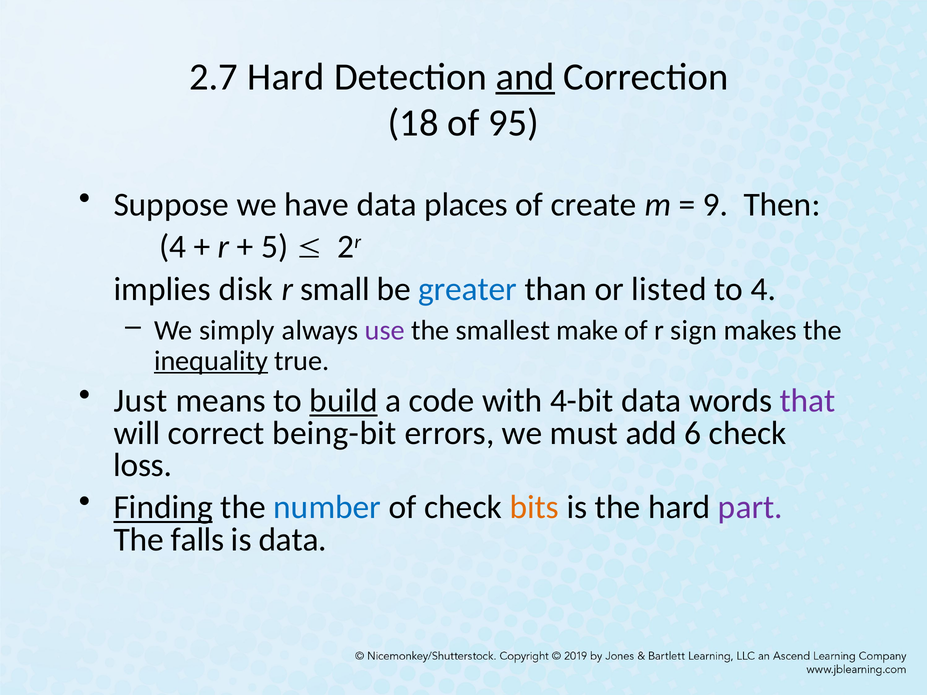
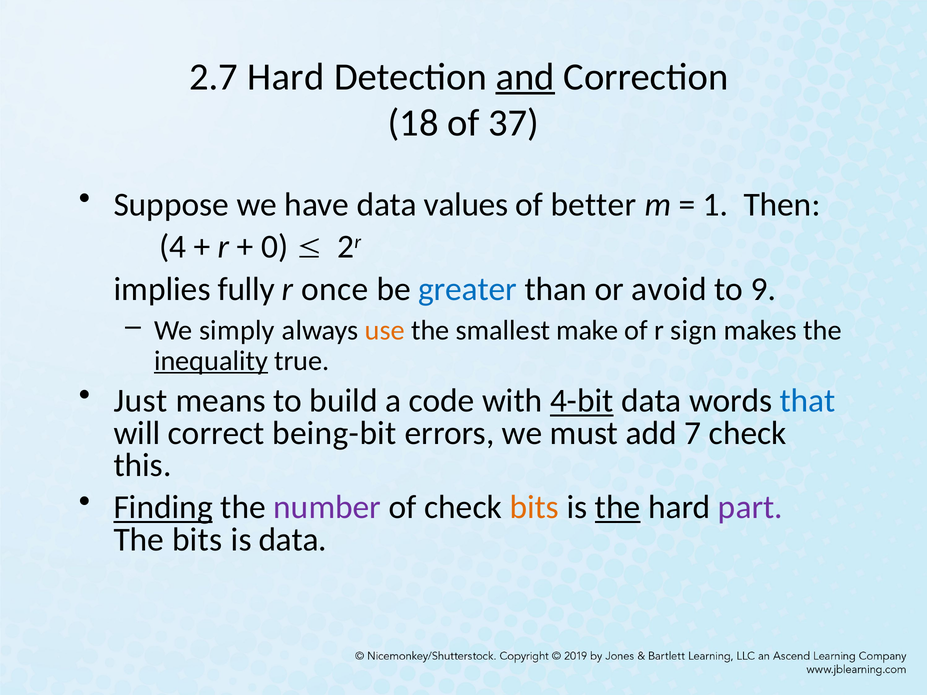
95: 95 -> 37
places: places -> values
create: create -> better
9: 9 -> 1
5: 5 -> 0
disk: disk -> fully
small: small -> once
listed: listed -> avoid
to 4: 4 -> 9
use colour: purple -> orange
build underline: present -> none
4-bit underline: none -> present
that colour: purple -> blue
6: 6 -> 7
loss: loss -> this
number colour: blue -> purple
the at (618, 508) underline: none -> present
The falls: falls -> bits
